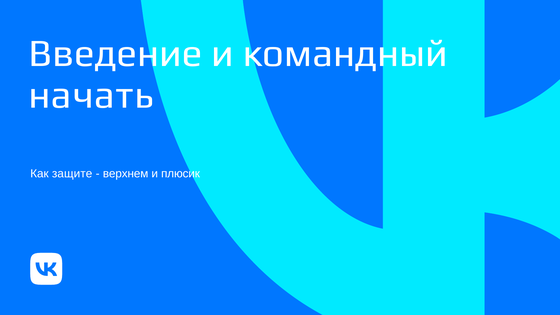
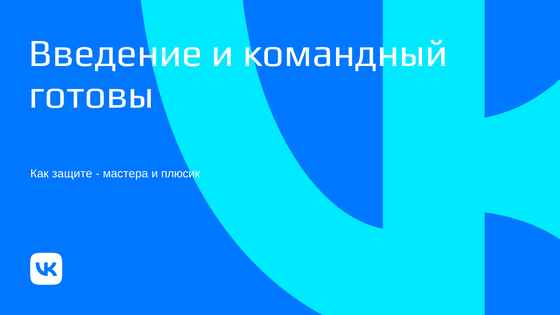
начать: начать -> готовы
верхнем: верхнем -> мастера
